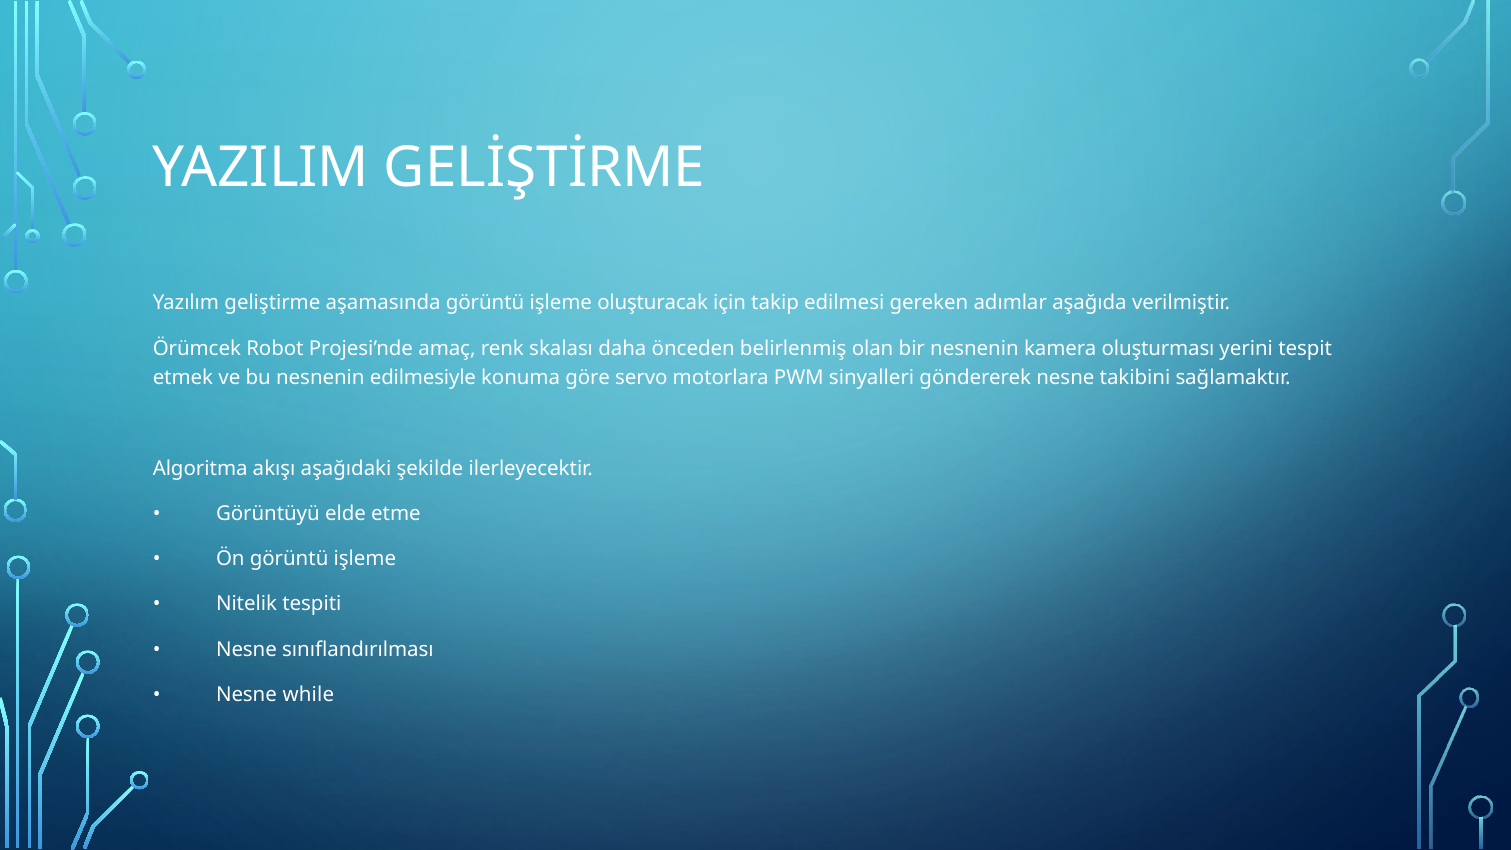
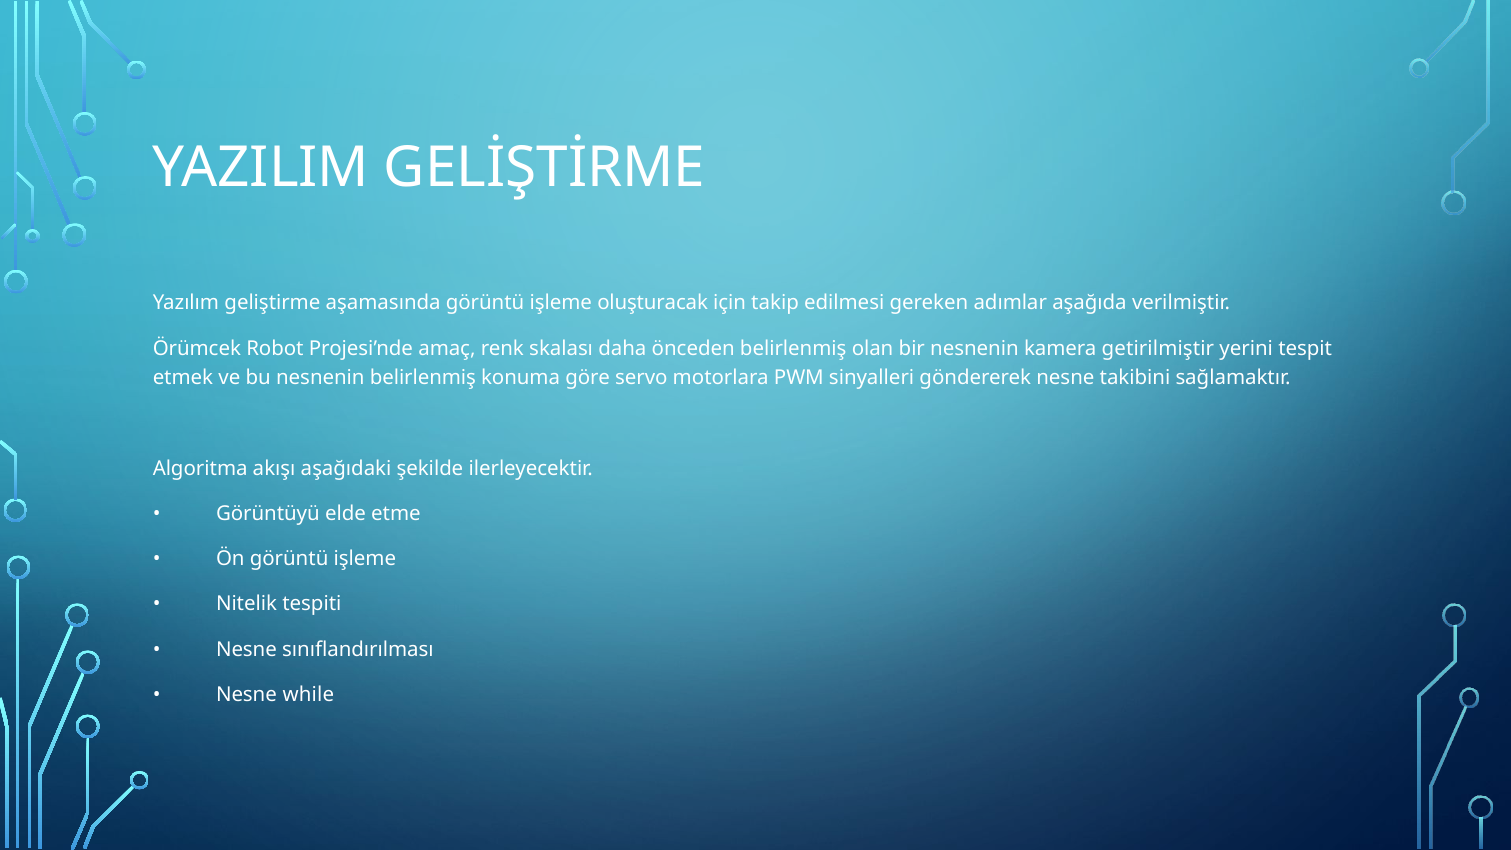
oluşturması: oluşturması -> getirilmiştir
nesnenin edilmesiyle: edilmesiyle -> belirlenmiş
